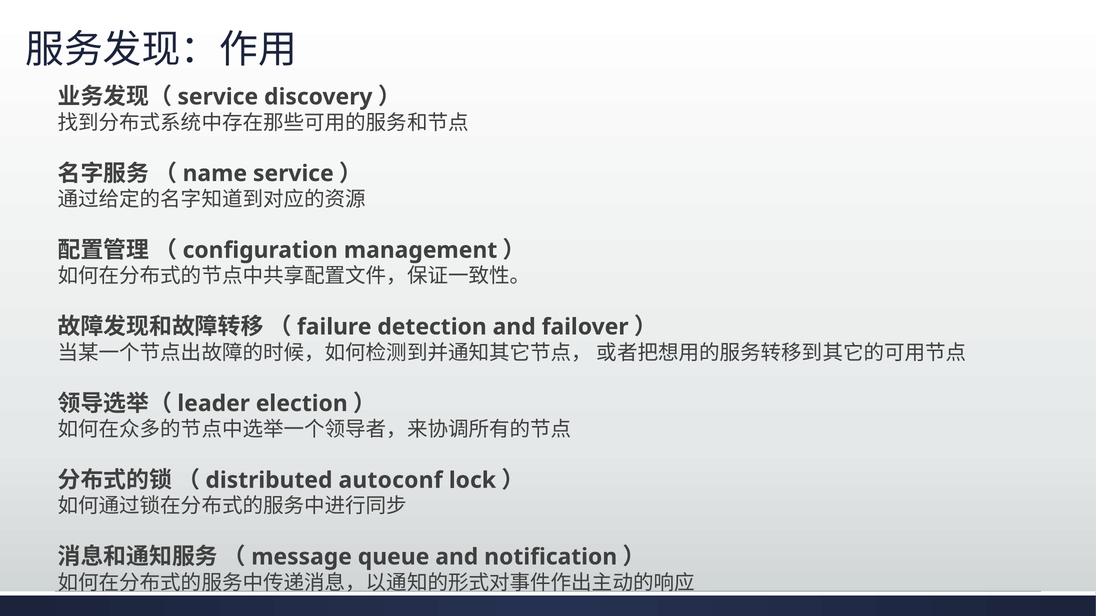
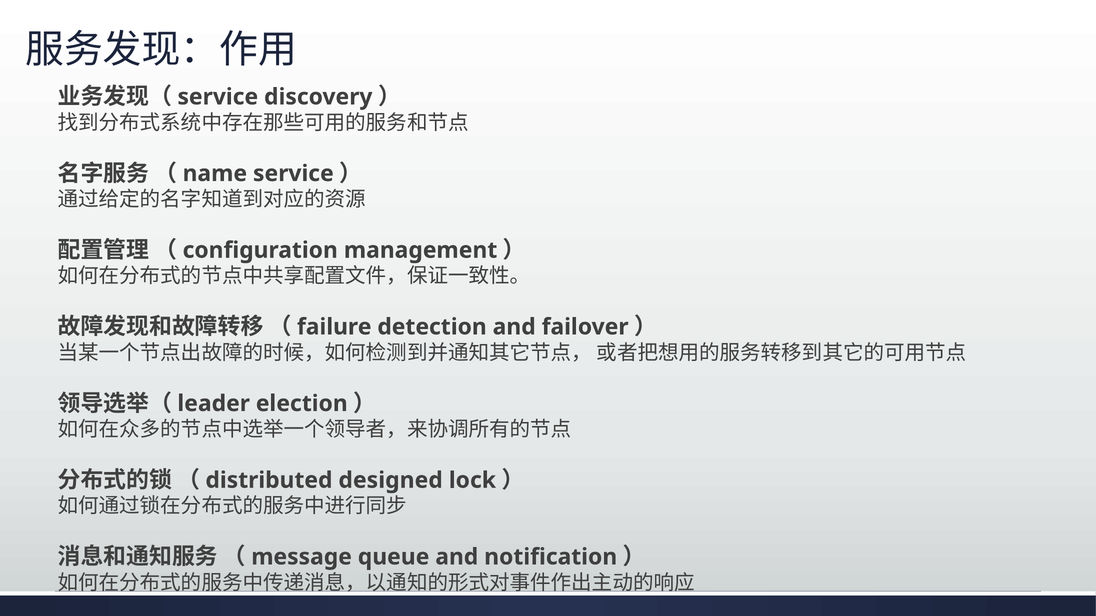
autoconf: autoconf -> designed
